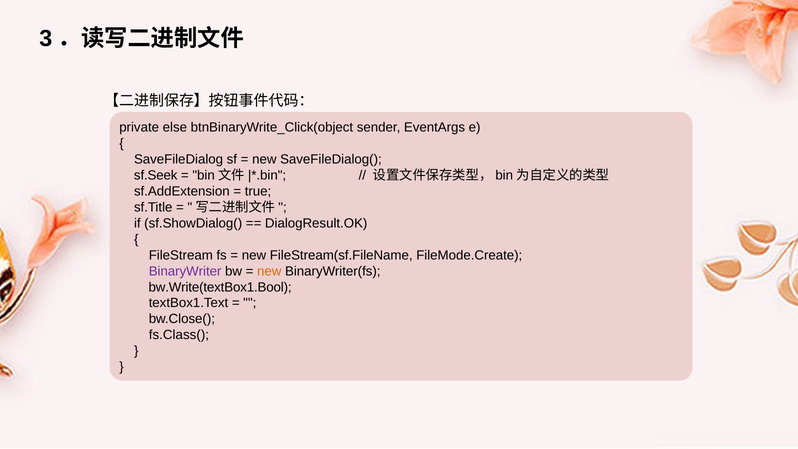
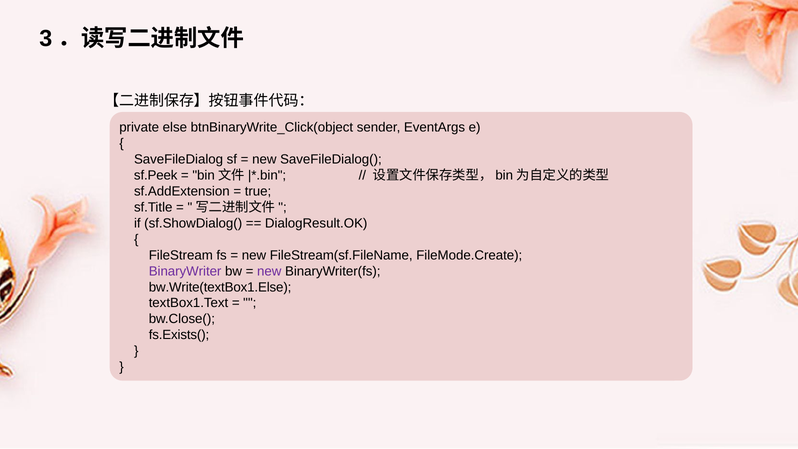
sf.Seek: sf.Seek -> sf.Peek
new at (269, 271) colour: orange -> purple
bw.Write(textBox1.Bool: bw.Write(textBox1.Bool -> bw.Write(textBox1.Else
fs.Class(: fs.Class( -> fs.Exists(
